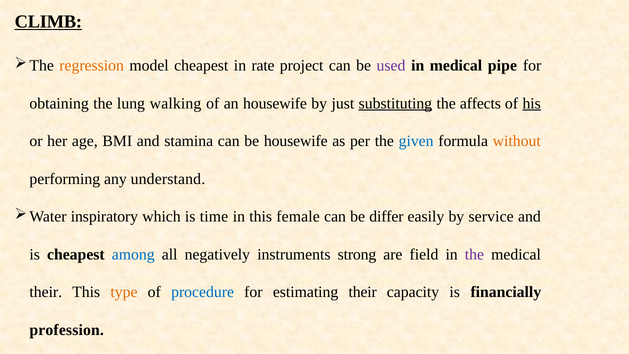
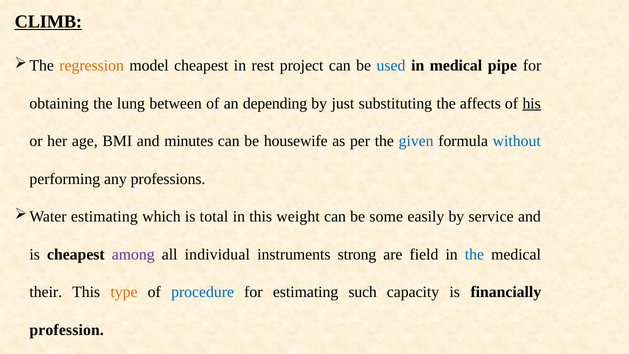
rate: rate -> rest
used colour: purple -> blue
walking: walking -> between
an housewife: housewife -> depending
substituting underline: present -> none
stamina: stamina -> minutes
without colour: orange -> blue
understand: understand -> professions
inspiratory at (104, 217): inspiratory -> estimating
time: time -> total
female: female -> weight
differ: differ -> some
among colour: blue -> purple
negatively: negatively -> individual
the at (474, 254) colour: purple -> blue
estimating their: their -> such
